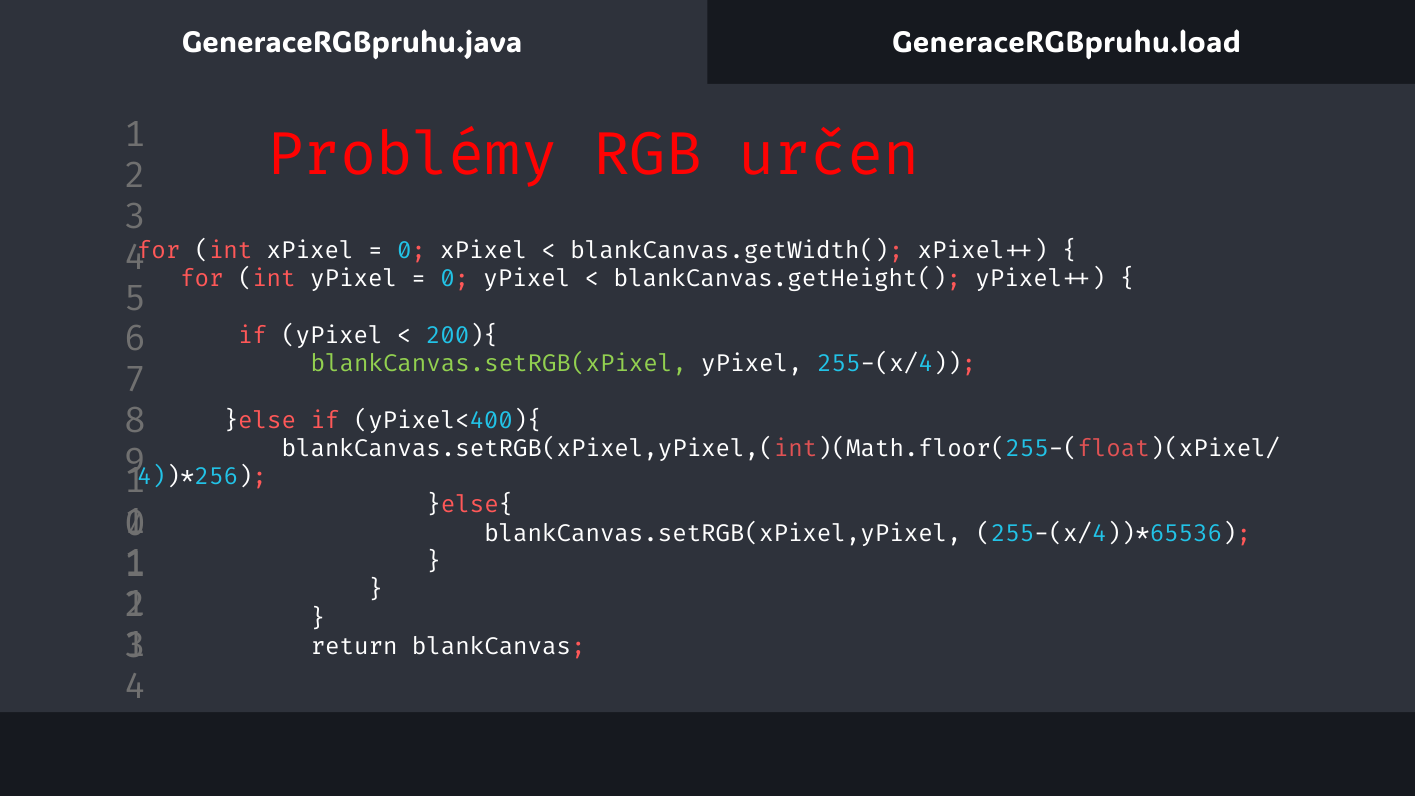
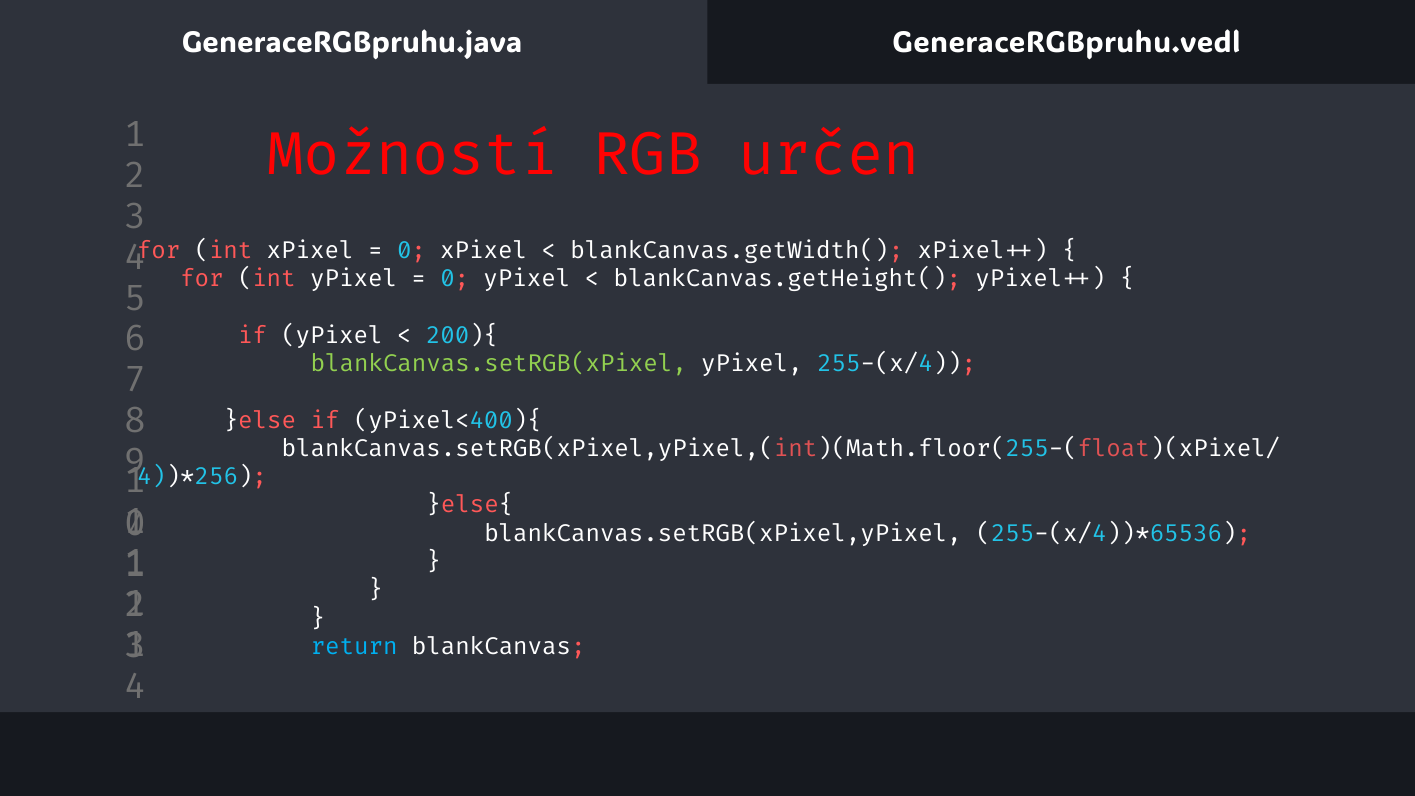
GeneraceRGBpruhu.load: GeneraceRGBpruhu.load -> GeneraceRGBpruhu.vedl
//Problémy: //Problémy -> //Možností
return colour: white -> light blue
